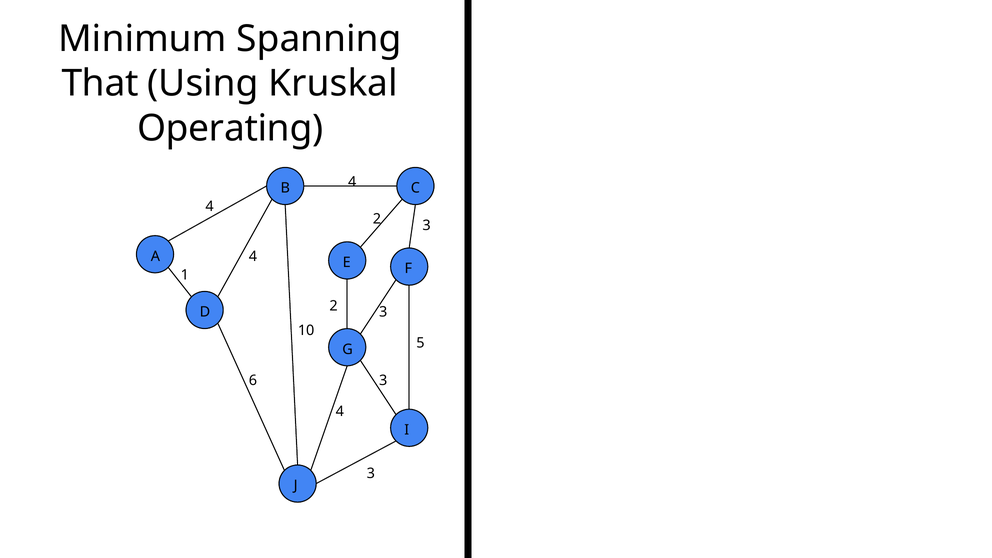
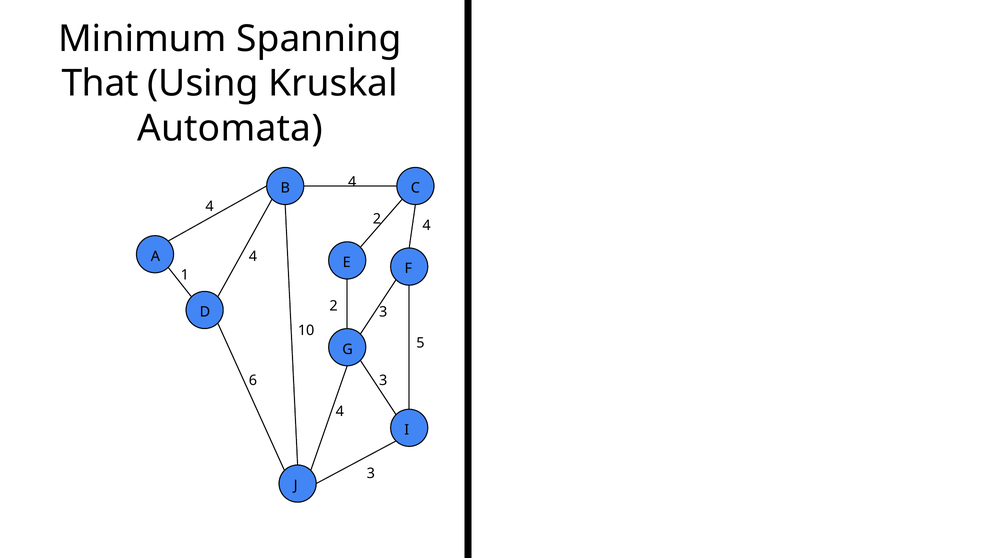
Operating: Operating -> Automata
3 at (427, 225): 3 -> 4
